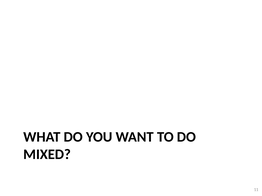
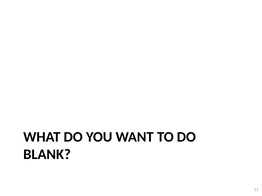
MIXED: MIXED -> BLANK
